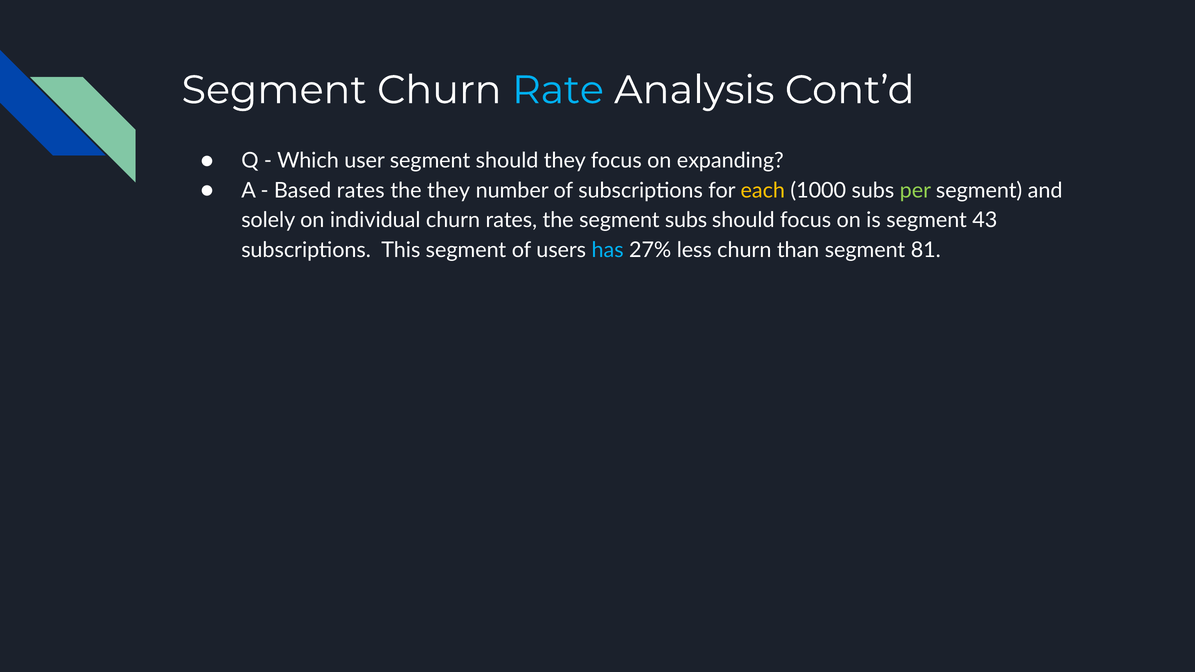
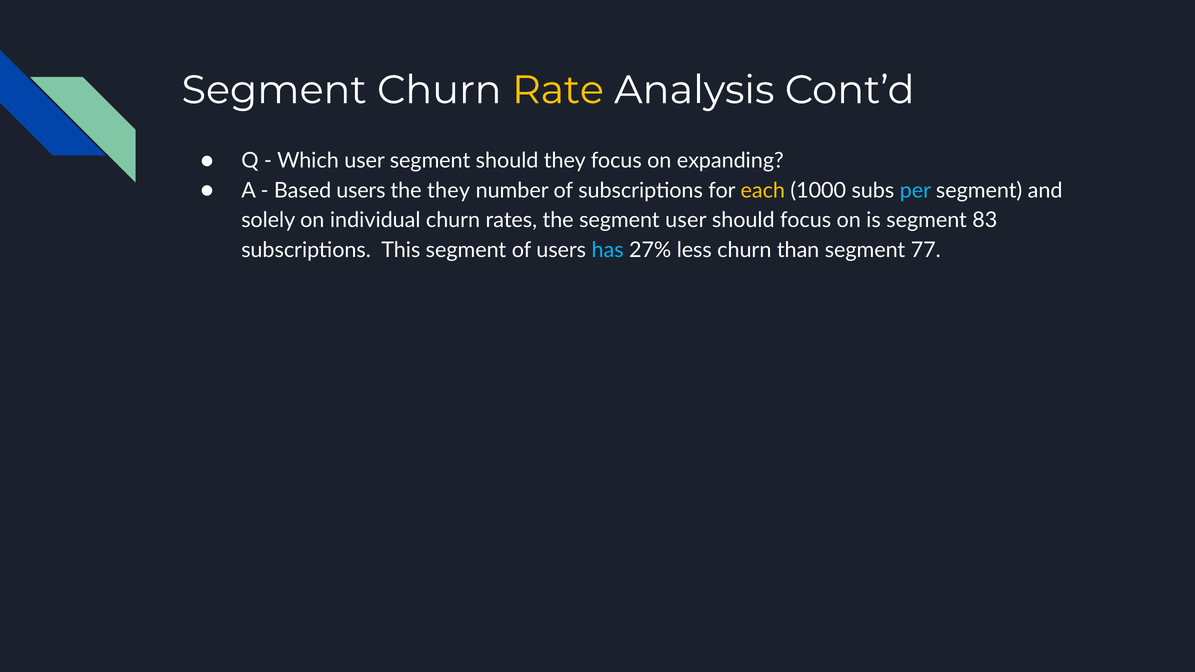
Rate colour: light blue -> yellow
Based rates: rates -> users
per colour: light green -> light blue
segment subs: subs -> user
43: 43 -> 83
81: 81 -> 77
